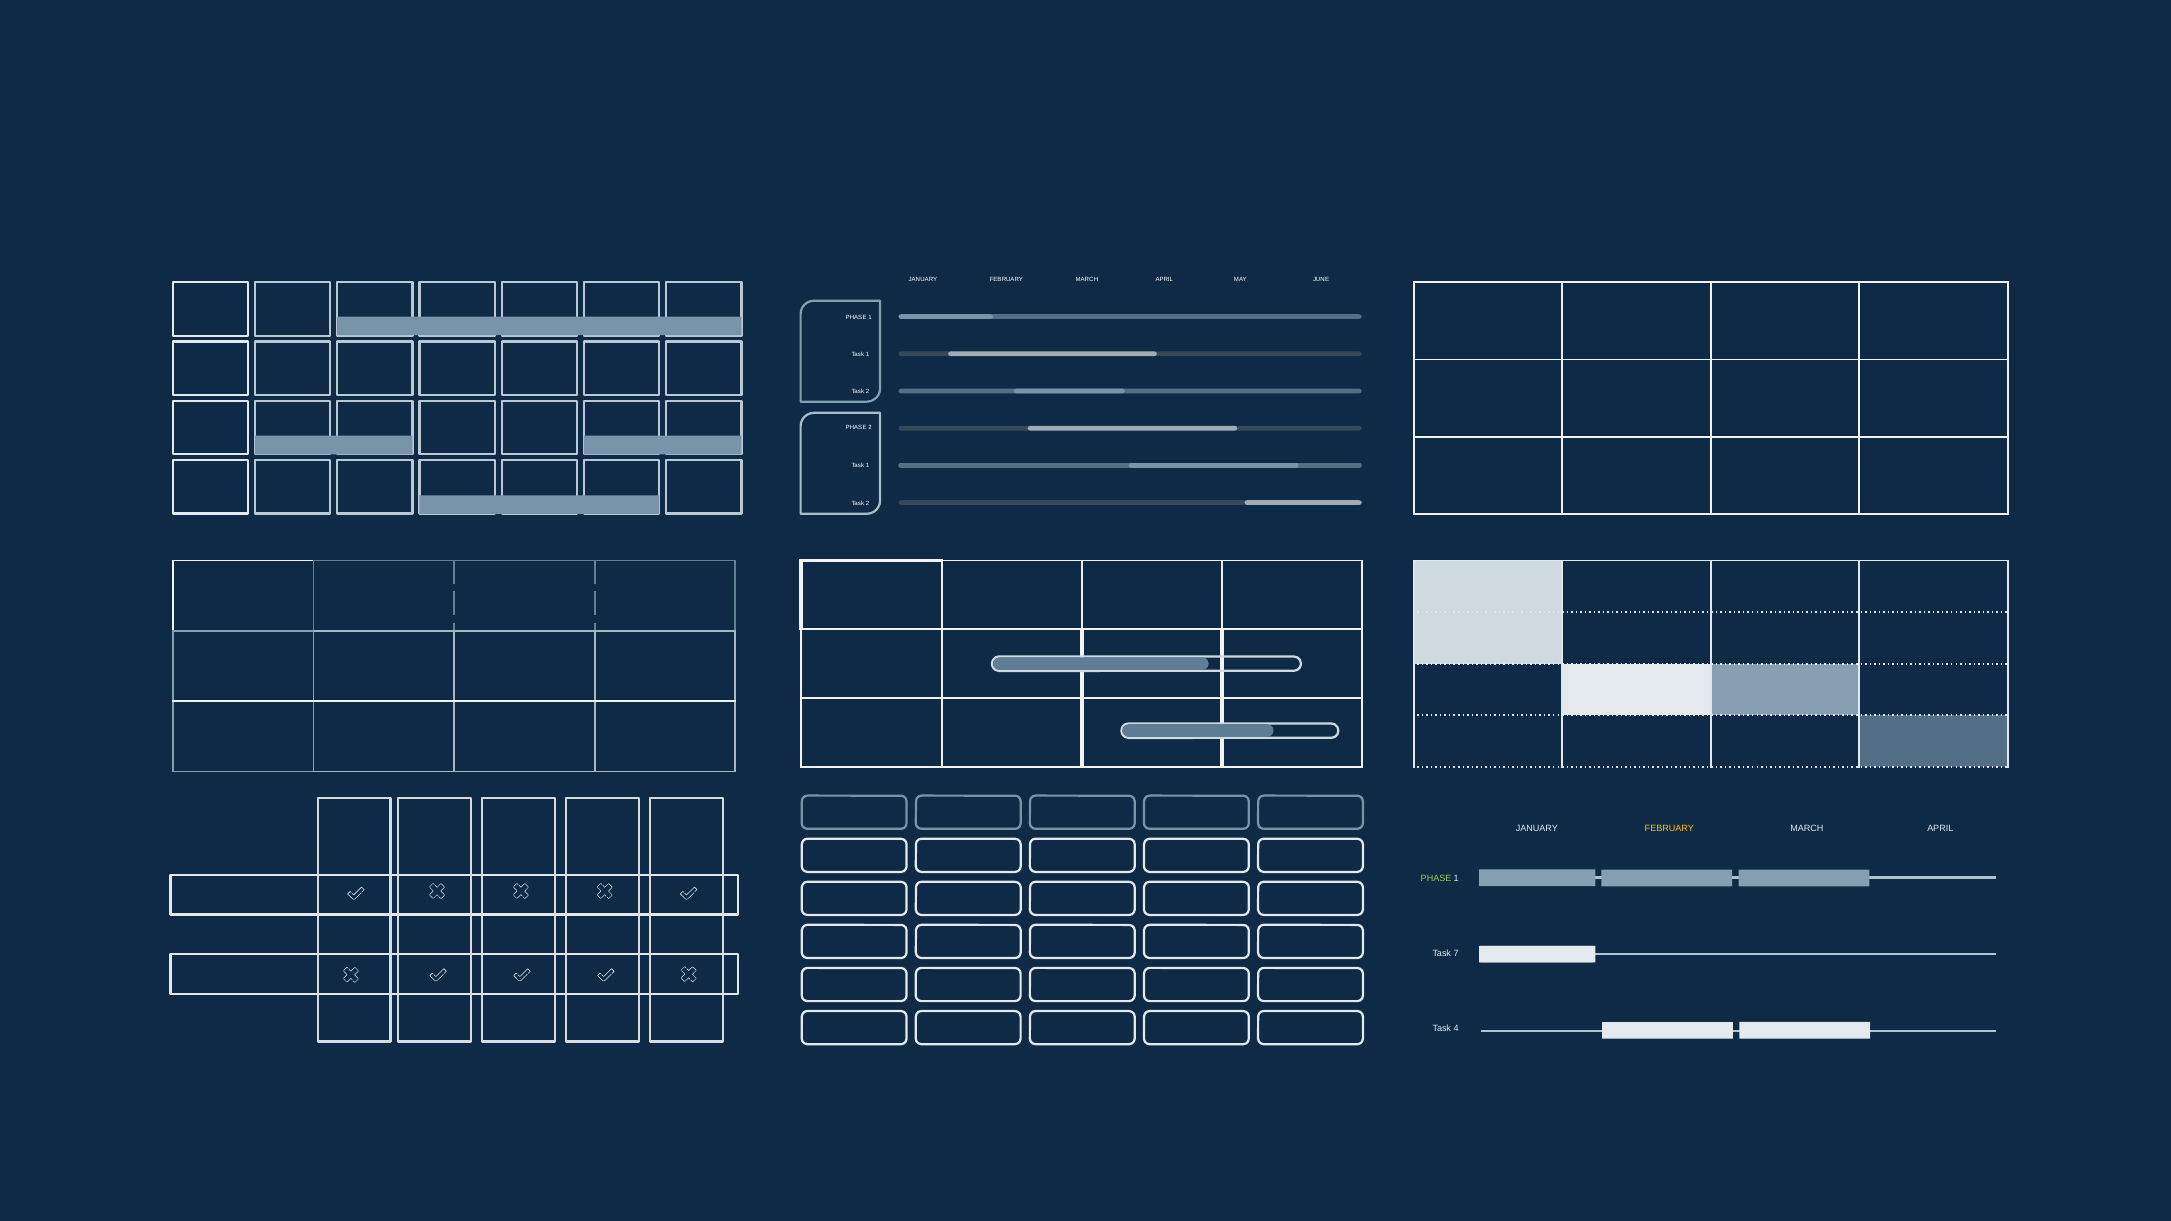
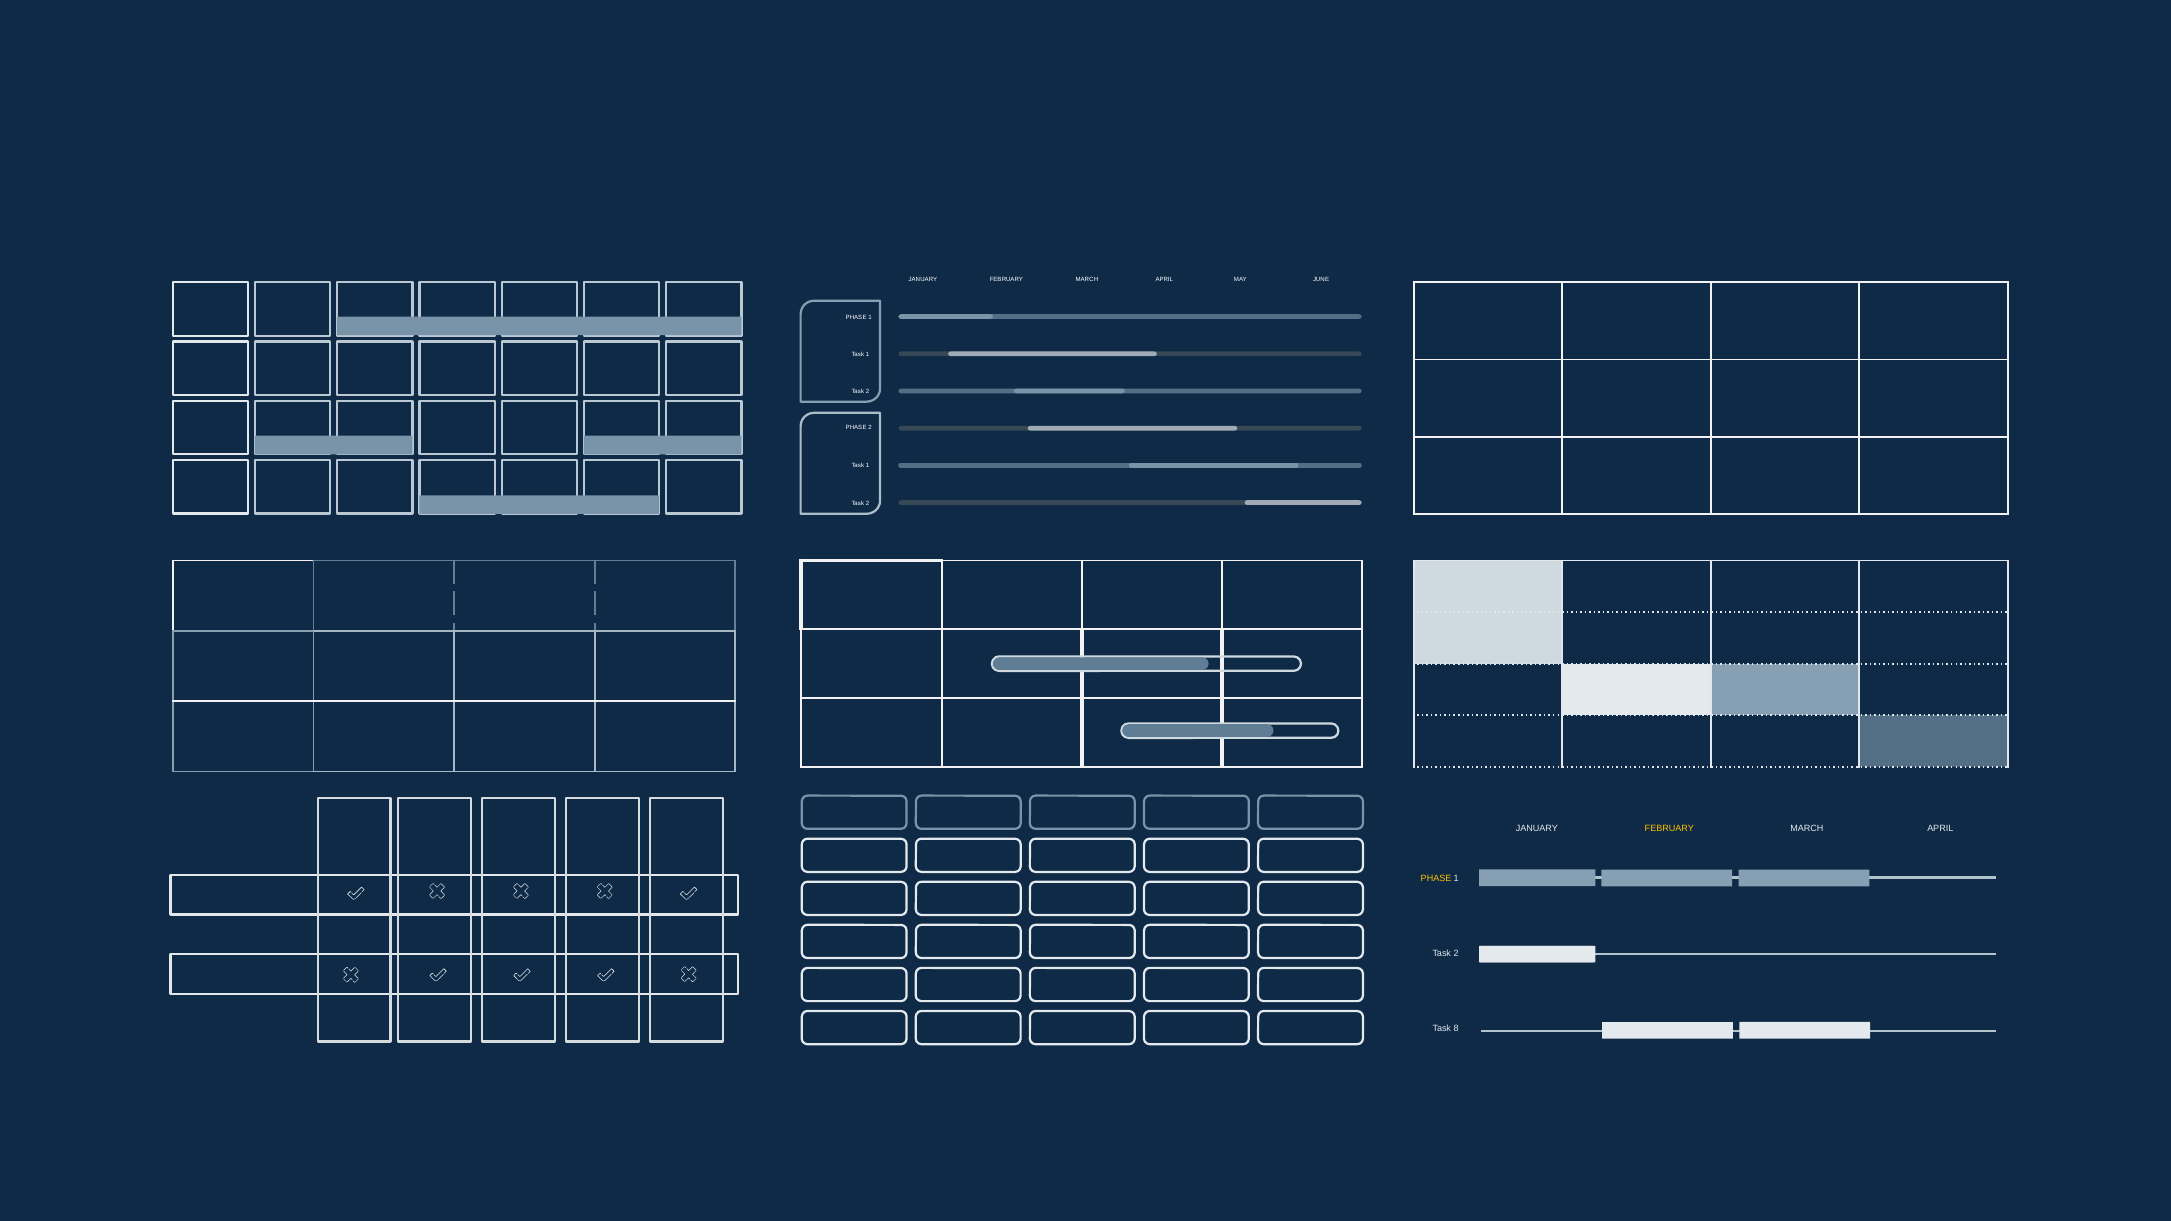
PHASE at (1436, 878) colour: light green -> yellow
7 at (1456, 953): 7 -> 2
4: 4 -> 8
